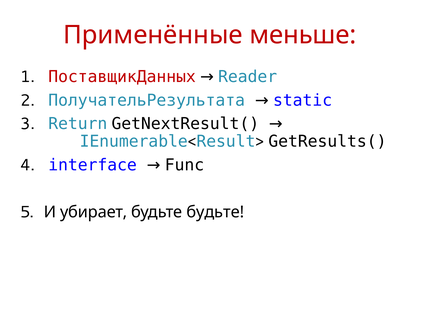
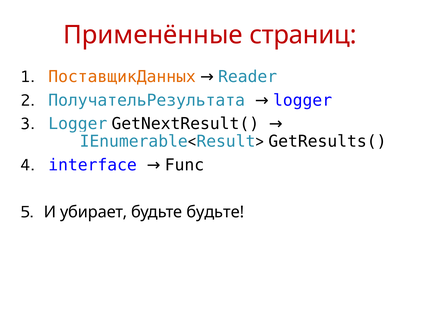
меньше: меньше -> страниц
ПоставщикДанных colour: red -> orange
static at (303, 100): static -> logger
Return at (78, 124): Return -> Logger
